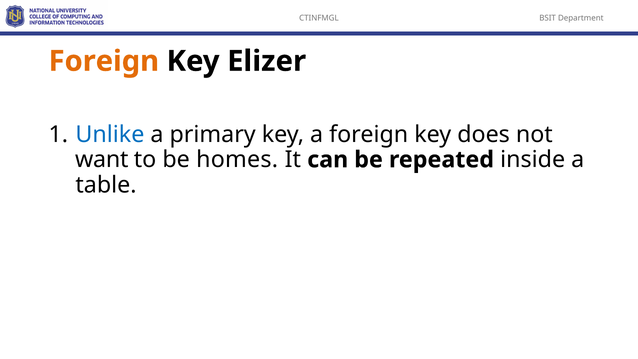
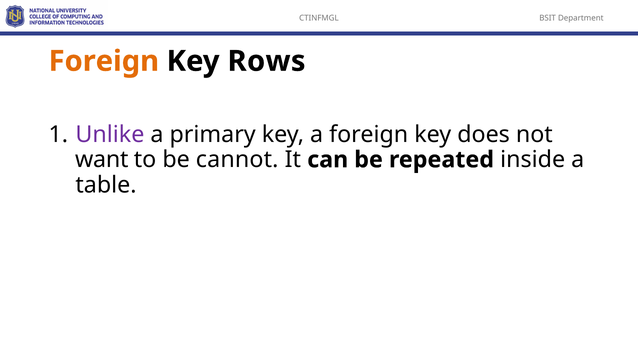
Elizer: Elizer -> Rows
Unlike colour: blue -> purple
homes: homes -> cannot
